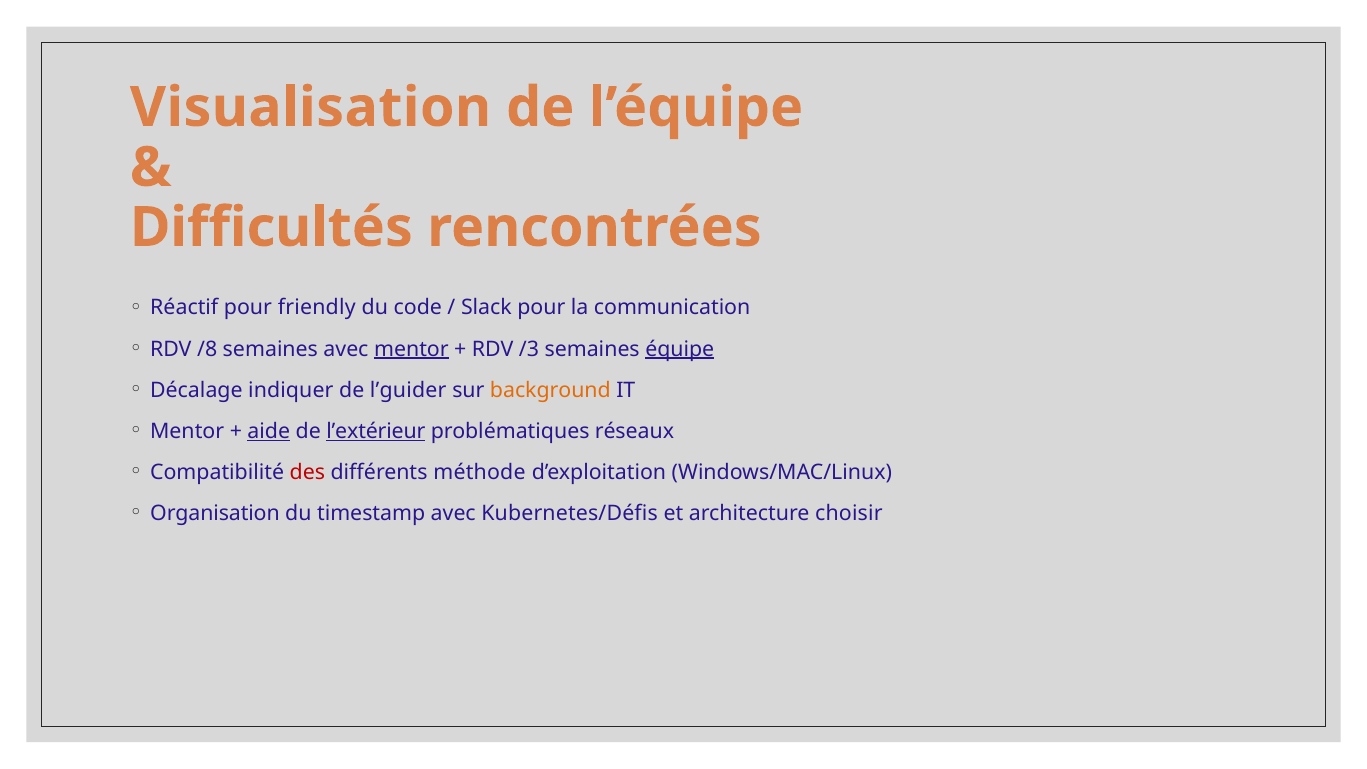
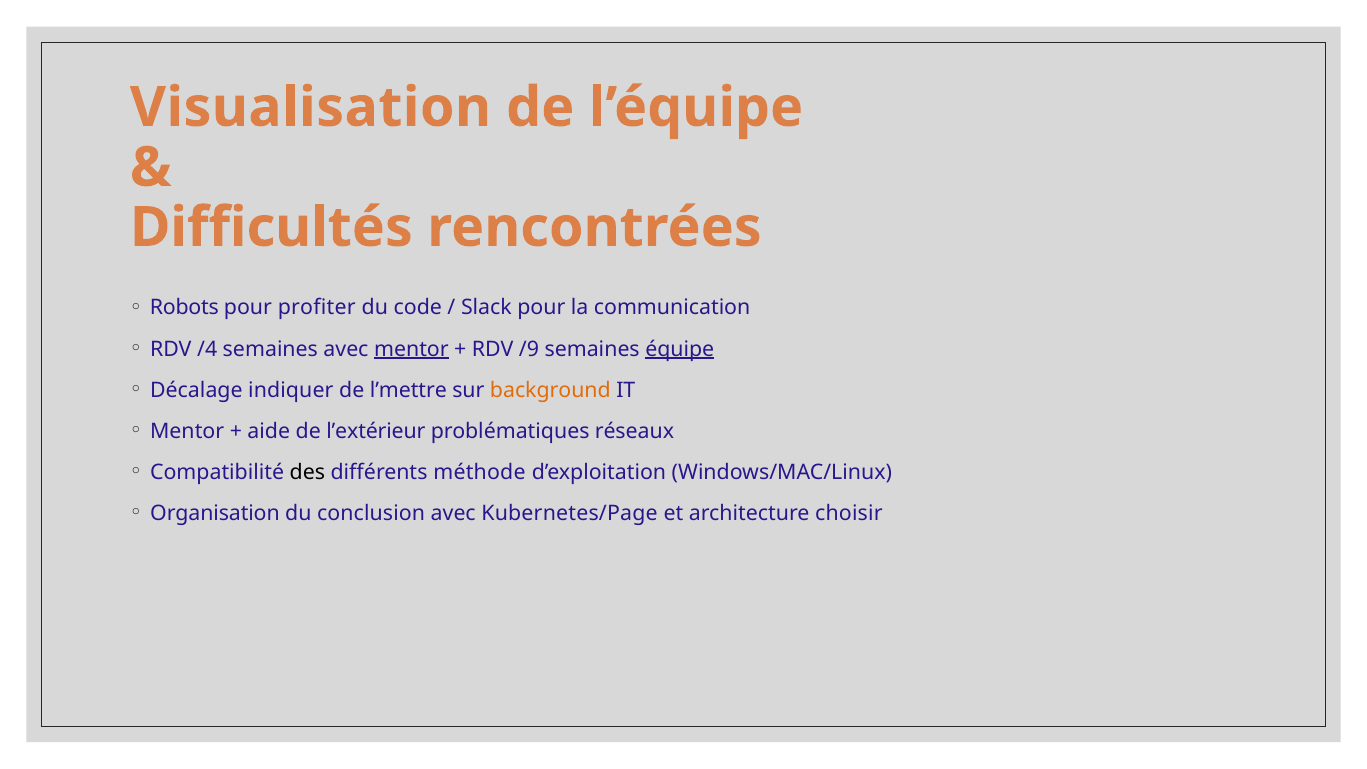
Réactif: Réactif -> Robots
friendly: friendly -> profiter
/8: /8 -> /4
/3: /3 -> /9
l’guider: l’guider -> l’mettre
aide underline: present -> none
l’extérieur underline: present -> none
des colour: red -> black
timestamp: timestamp -> conclusion
Kubernetes/Défis: Kubernetes/Défis -> Kubernetes/Page
